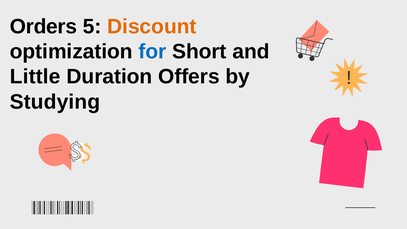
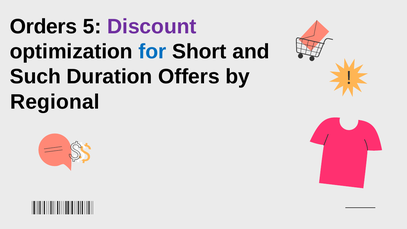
Discount colour: orange -> purple
Little: Little -> Such
Studying: Studying -> Regional
